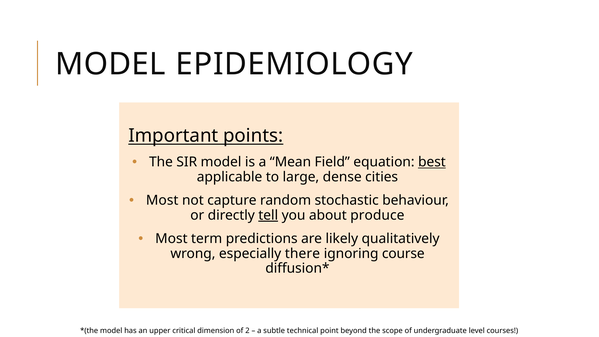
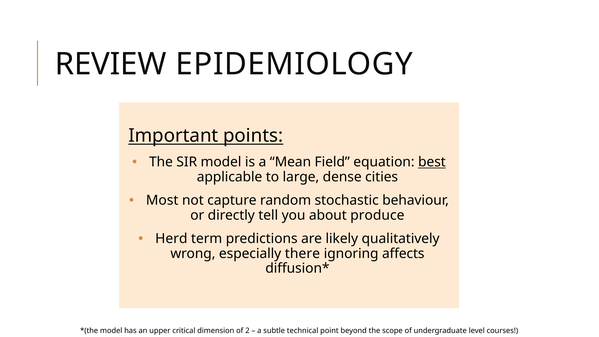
MODEL at (110, 64): MODEL -> REVIEW
tell underline: present -> none
Most at (171, 239): Most -> Herd
course: course -> affects
